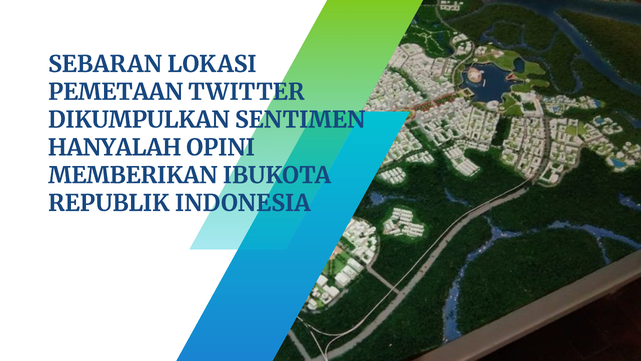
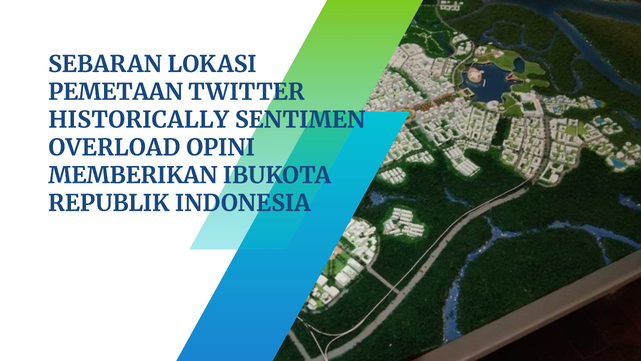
DIKUMPULKAN: DIKUMPULKAN -> HISTORICALLY
HANYALAH: HANYALAH -> OVERLOAD
